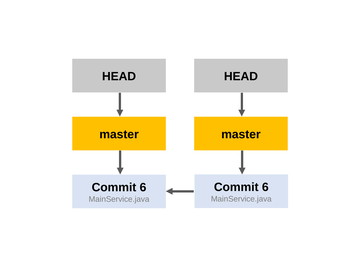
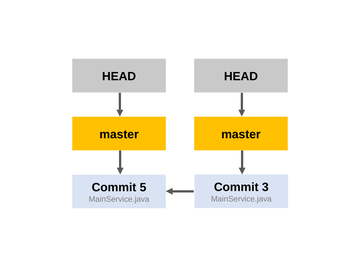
6 at (265, 187): 6 -> 3
6 at (143, 188): 6 -> 5
